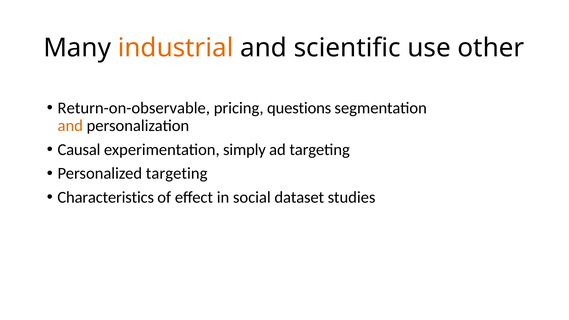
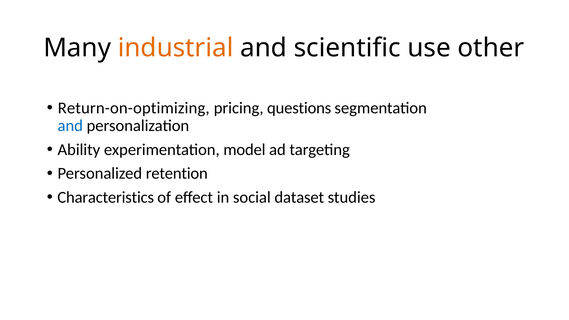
Return-on-observable: Return-on-observable -> Return-on-optimizing
and at (70, 126) colour: orange -> blue
Causal: Causal -> Ability
simply: simply -> model
Personalized targeting: targeting -> retention
